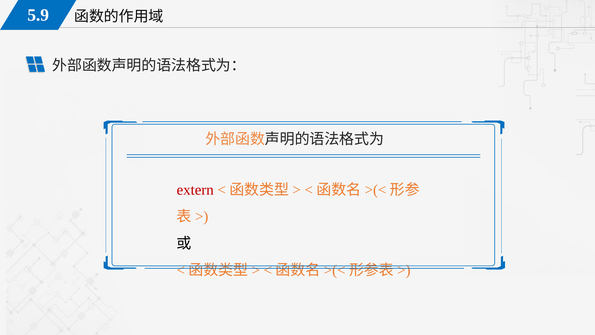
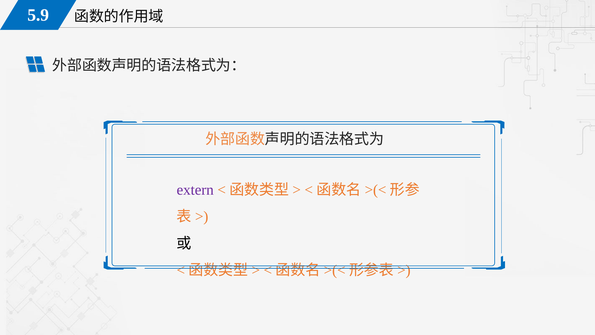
extern colour: red -> purple
